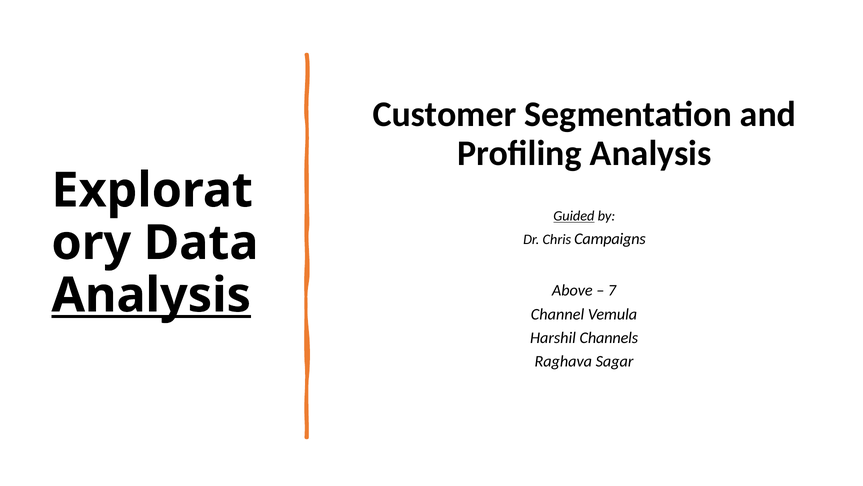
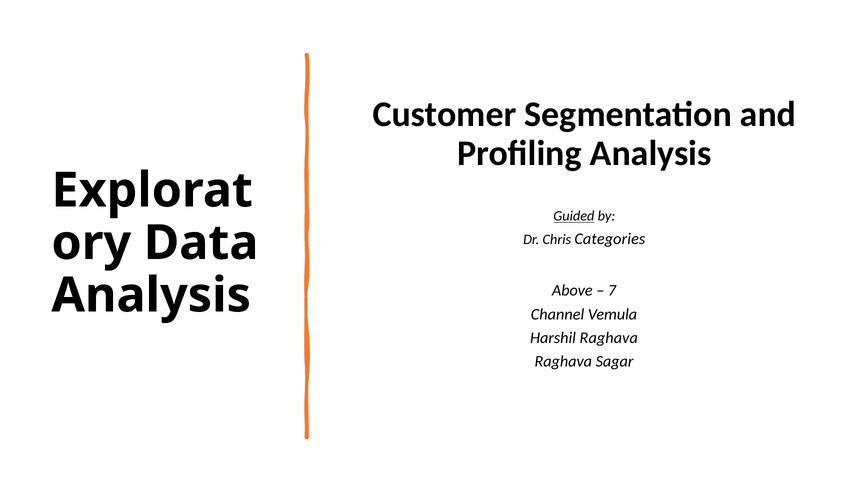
Campaigns: Campaigns -> Categories
Analysis at (151, 295) underline: present -> none
Harshil Channels: Channels -> Raghava
